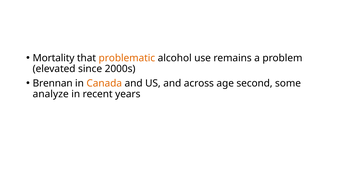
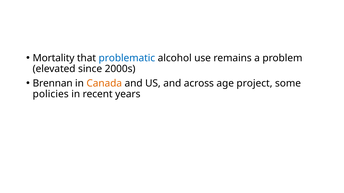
problematic colour: orange -> blue
second: second -> project
analyze: analyze -> policies
